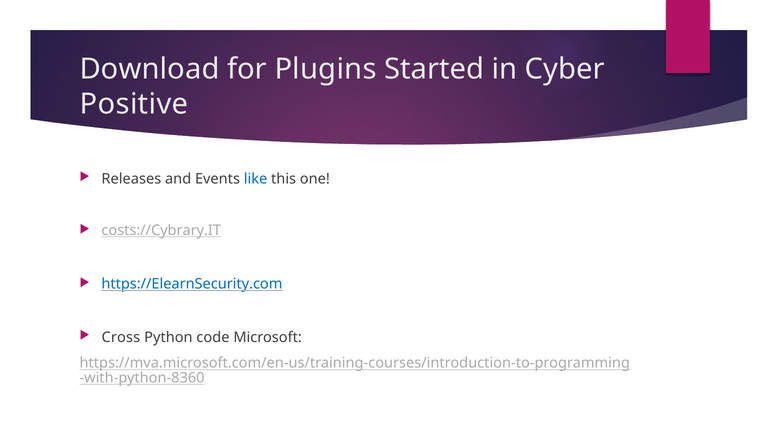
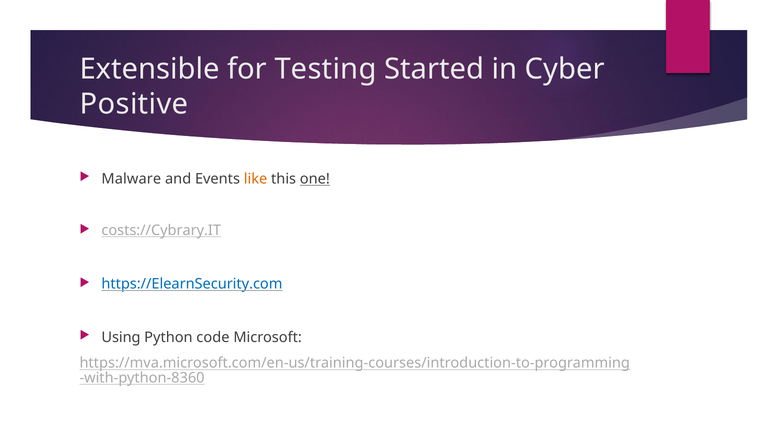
Download: Download -> Extensible
Plugins: Plugins -> Testing
Releases: Releases -> Malware
like colour: blue -> orange
one underline: none -> present
Cross: Cross -> Using
